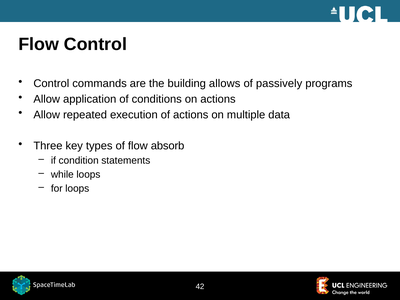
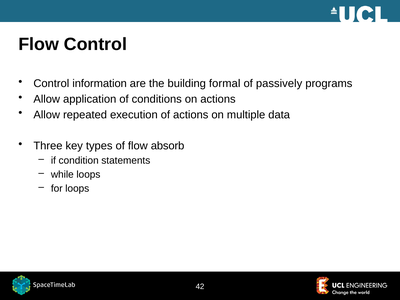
commands: commands -> information
allows: allows -> formal
